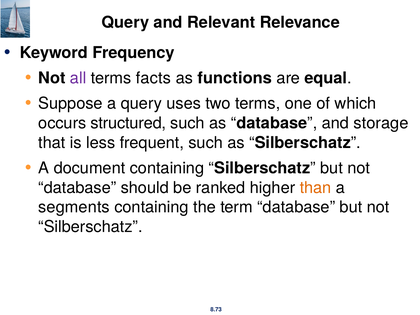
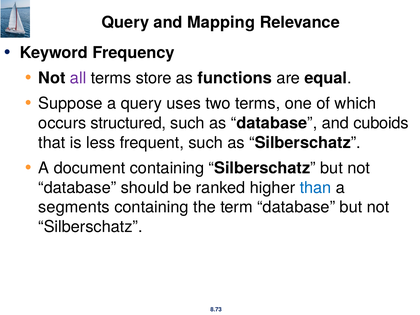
Relevant: Relevant -> Mapping
facts: facts -> store
storage: storage -> cuboids
than colour: orange -> blue
